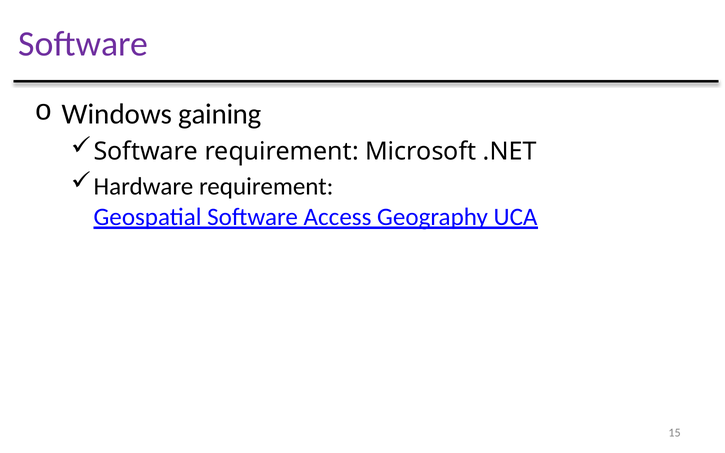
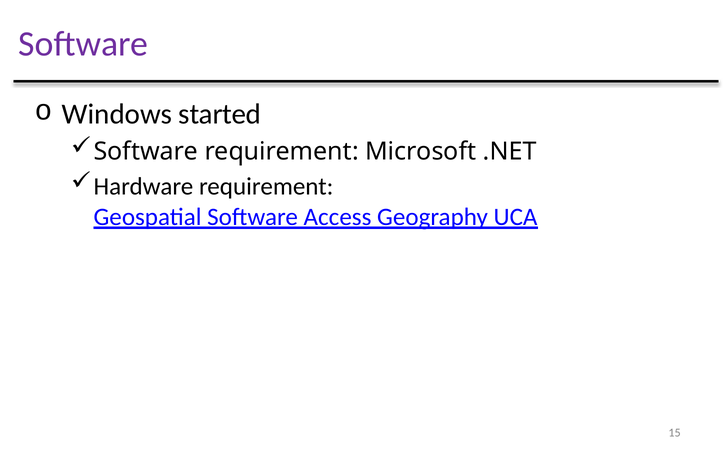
gaining: gaining -> started
